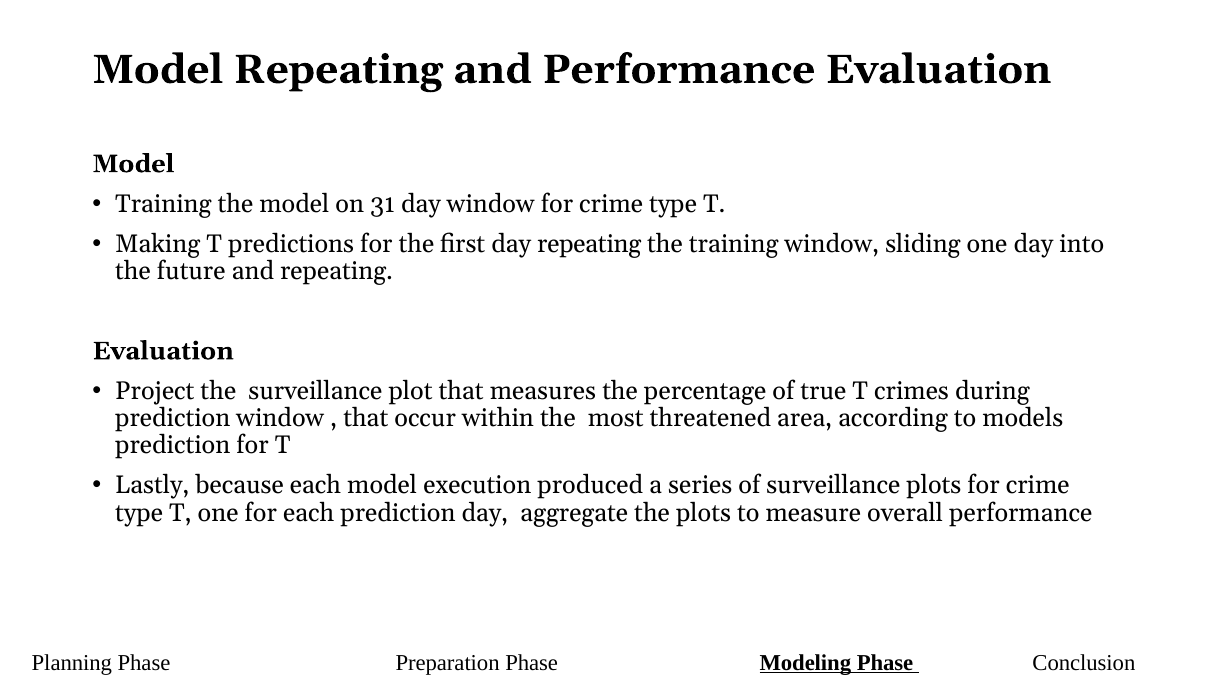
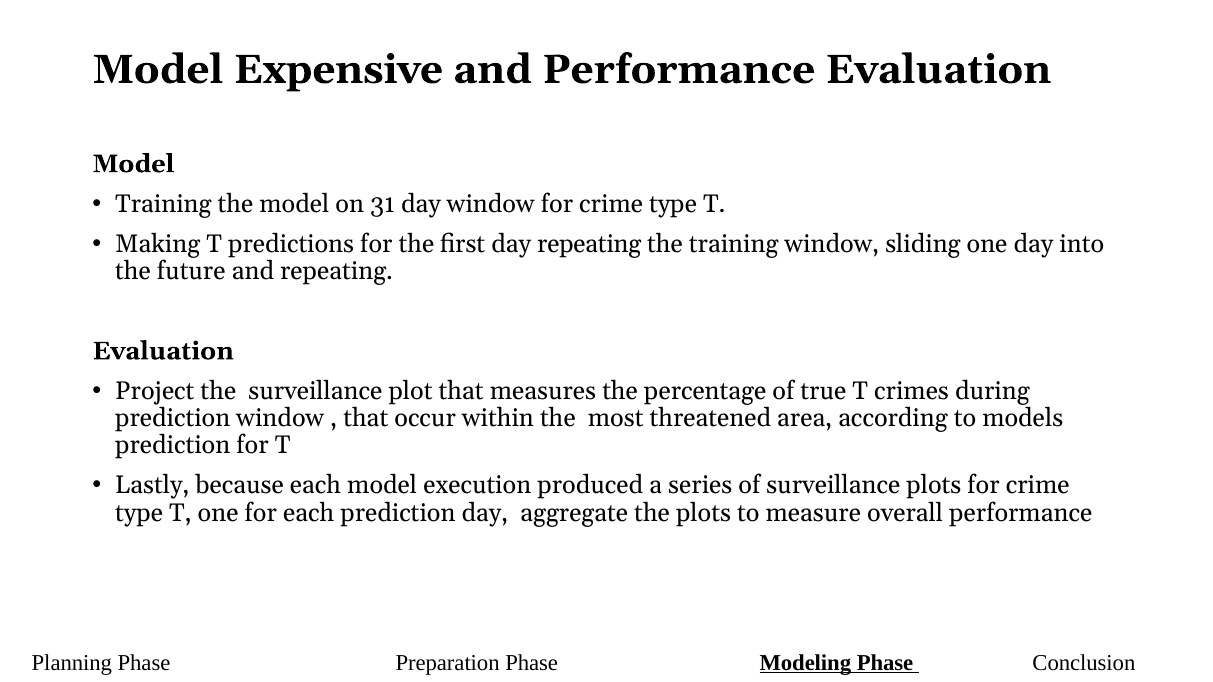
Model Repeating: Repeating -> Expensive
